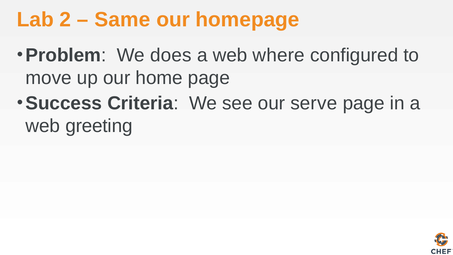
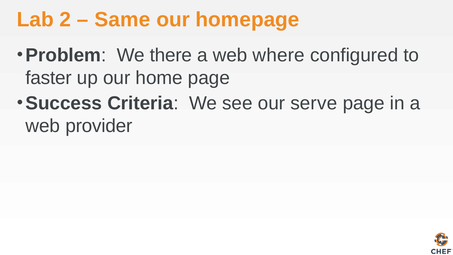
does: does -> there
move: move -> faster
greeting: greeting -> provider
